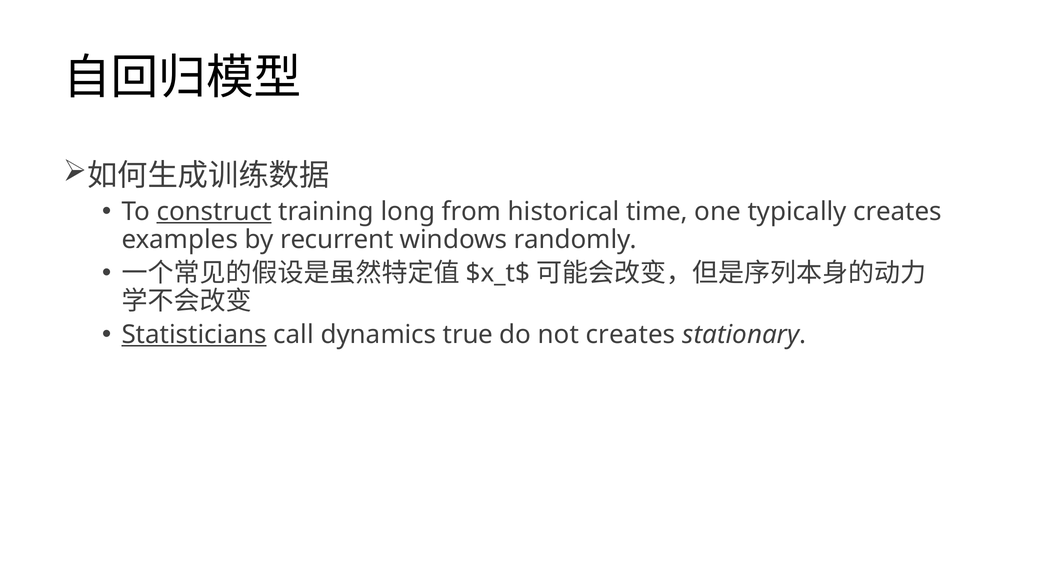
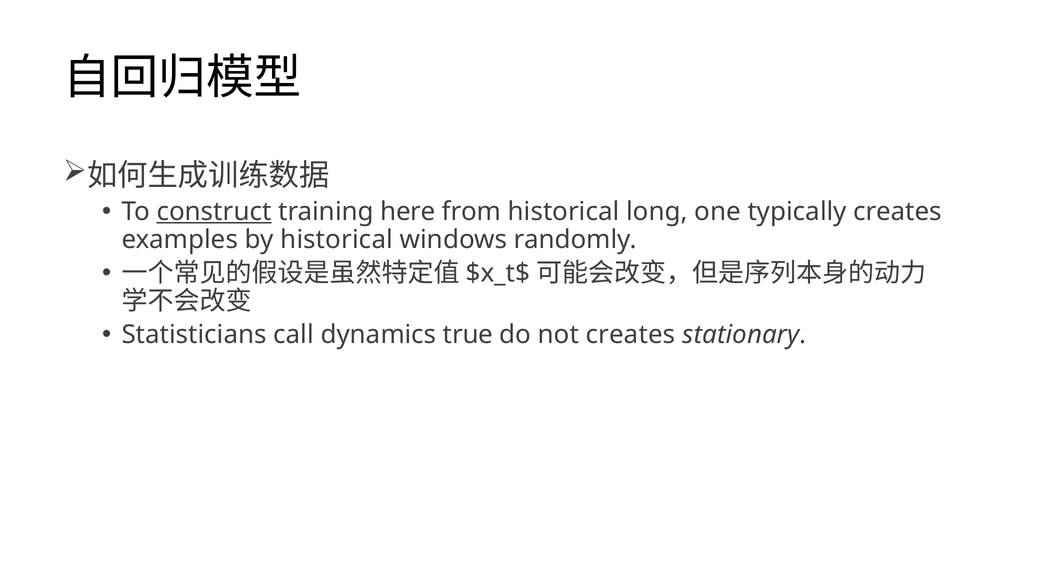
long: long -> here
time: time -> long
by recurrent: recurrent -> historical
Statisticians underline: present -> none
